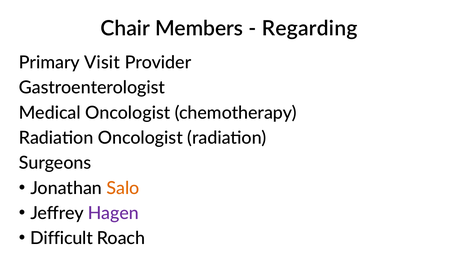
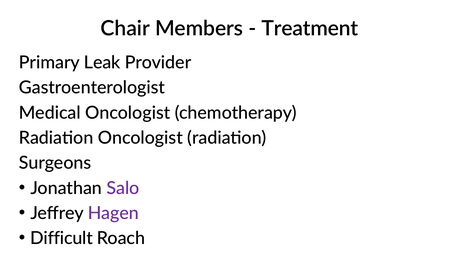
Regarding: Regarding -> Treatment
Visit: Visit -> Leak
Salo colour: orange -> purple
